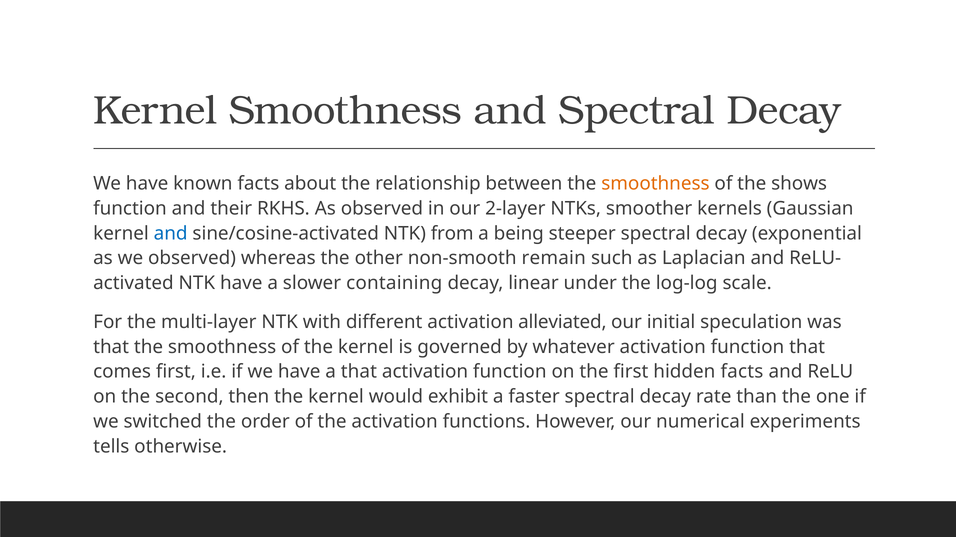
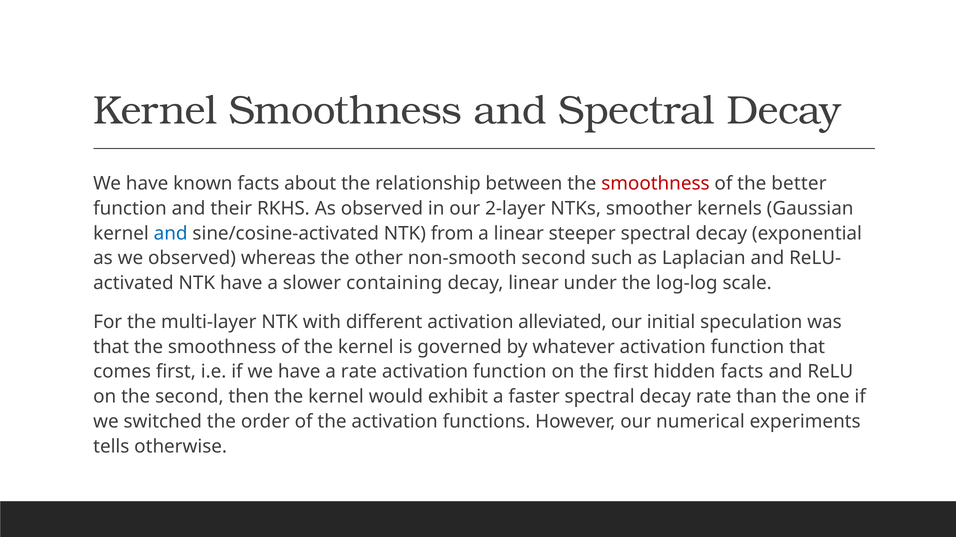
smoothness at (655, 184) colour: orange -> red
shows: shows -> better
a being: being -> linear
non-smooth remain: remain -> second
a that: that -> rate
